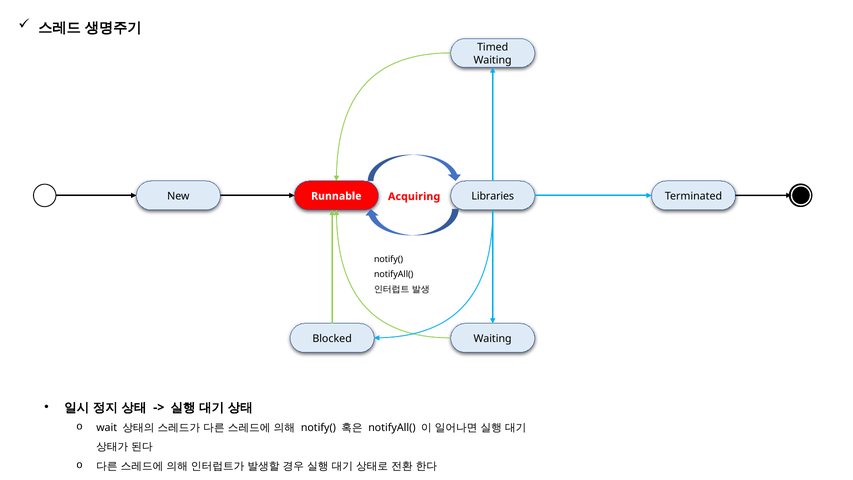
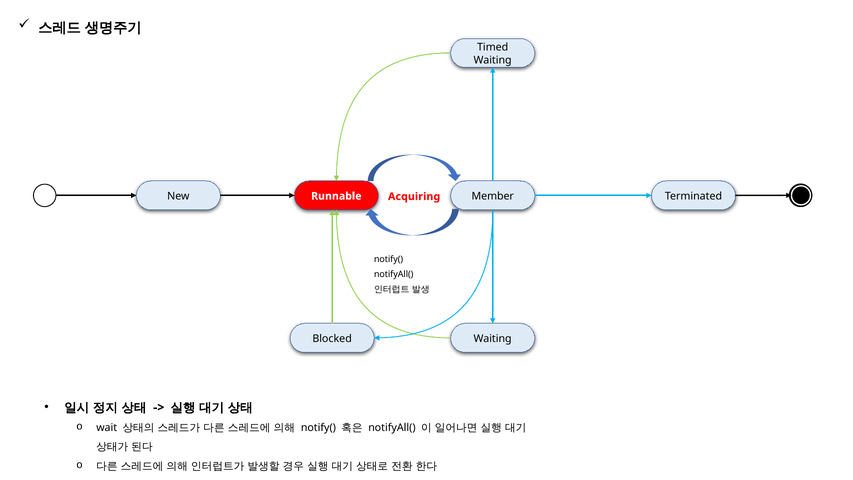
Libraries: Libraries -> Member
